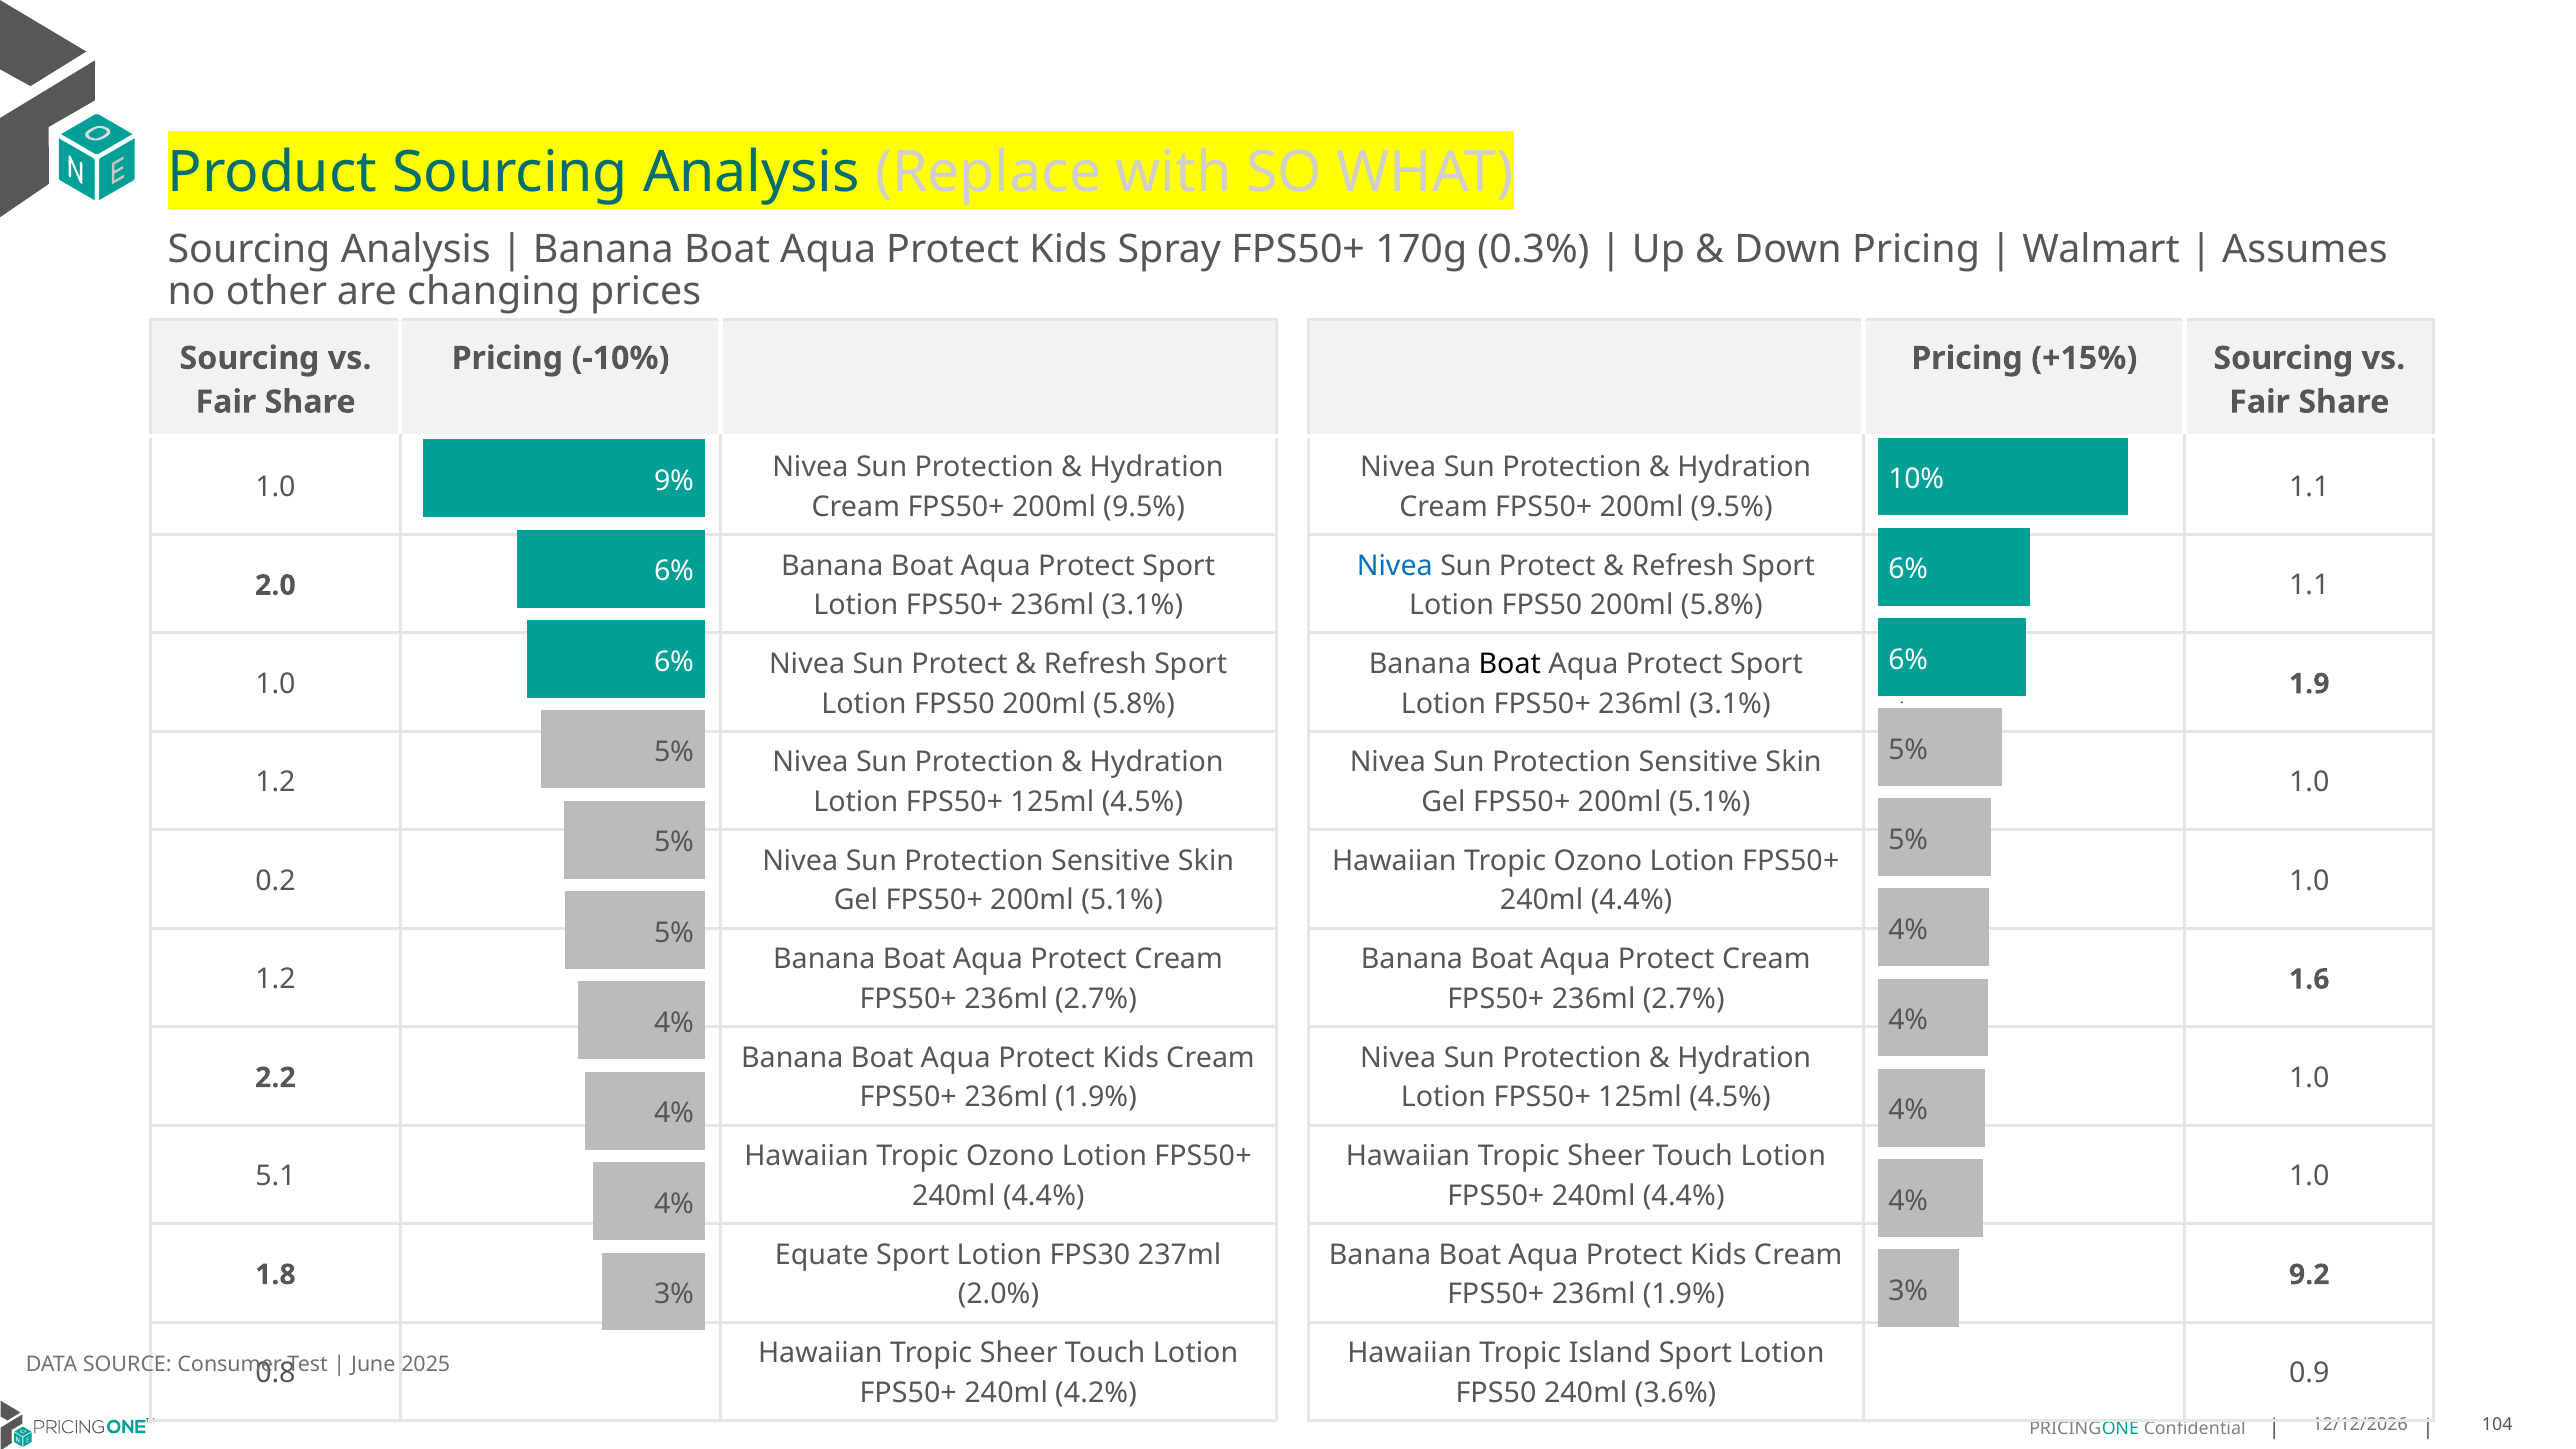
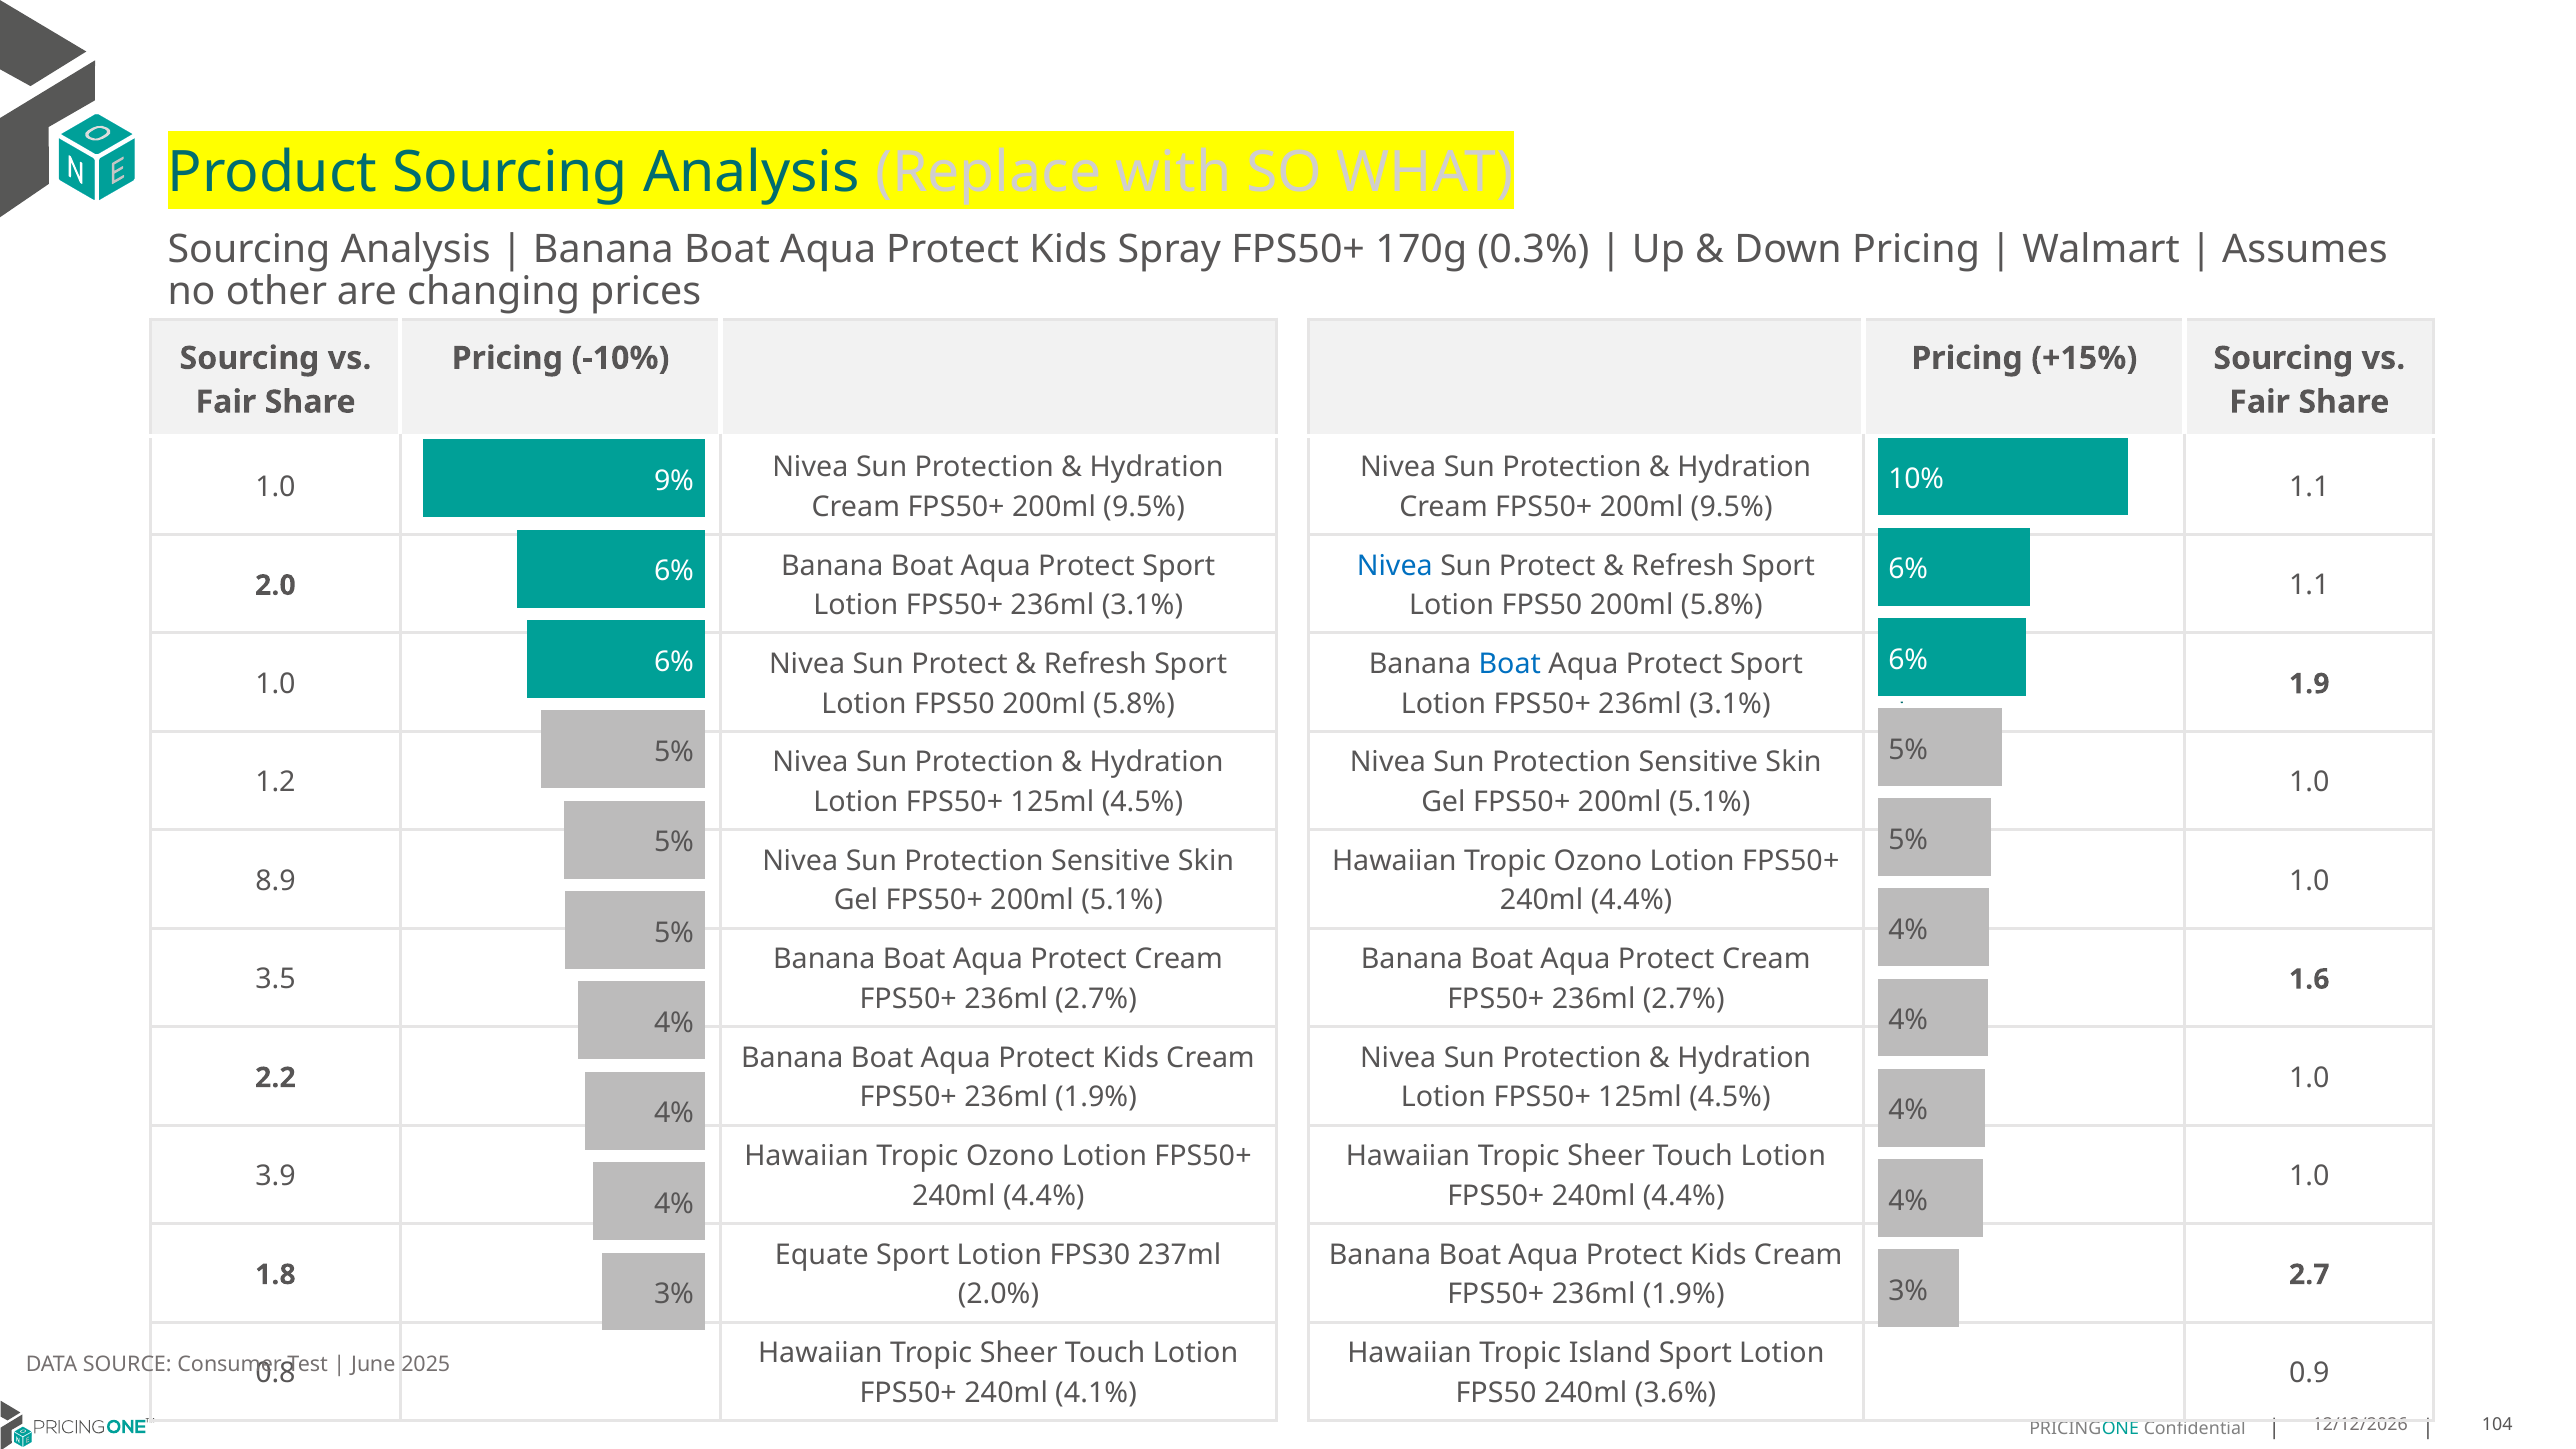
Boat at (1510, 664) colour: black -> blue
0.2: 0.2 -> 8.9
1.2 at (275, 979): 1.2 -> 3.5
5.1: 5.1 -> 3.9
9.2: 9.2 -> 2.7
4.2%: 4.2% -> 4.1%
